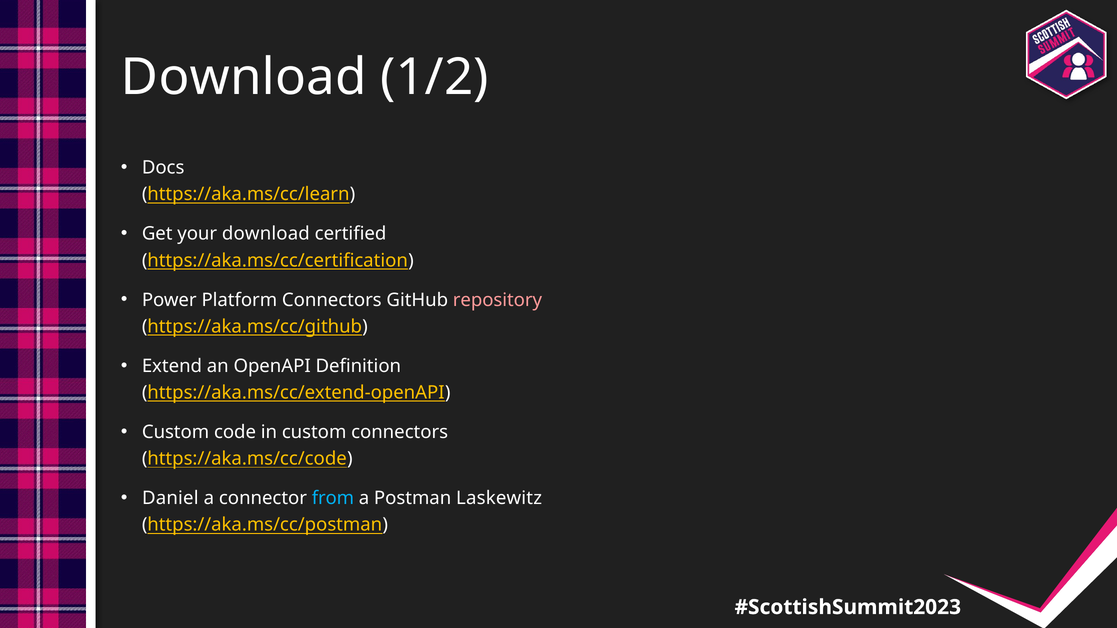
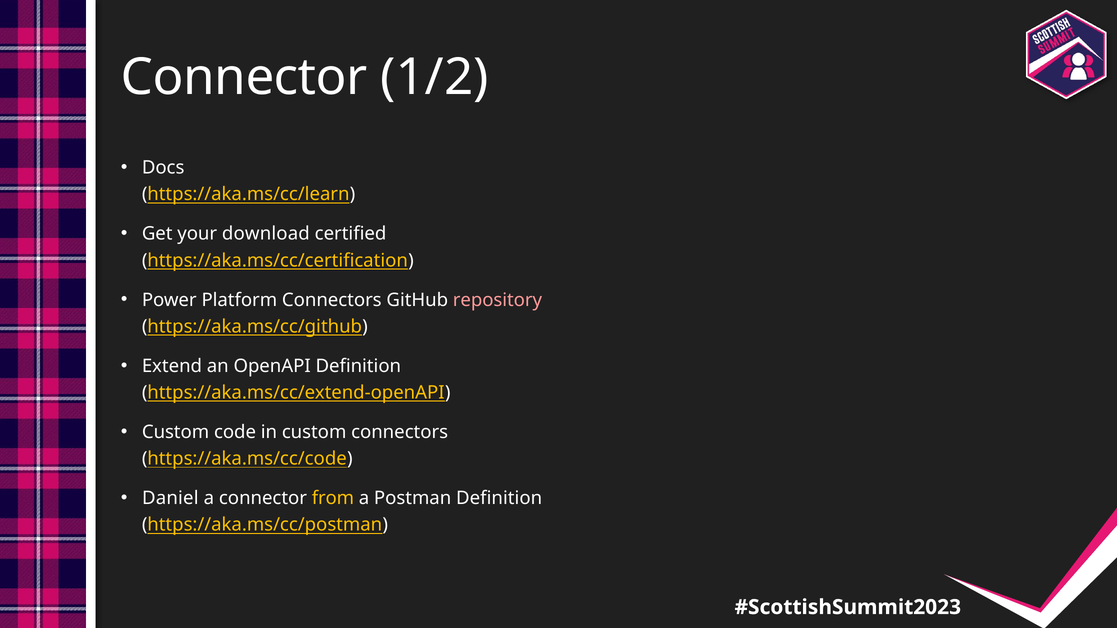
Download at (244, 78): Download -> Connector
from colour: light blue -> yellow
Postman Laskewitz: Laskewitz -> Definition
